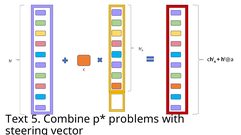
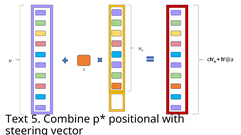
problems: problems -> positional
